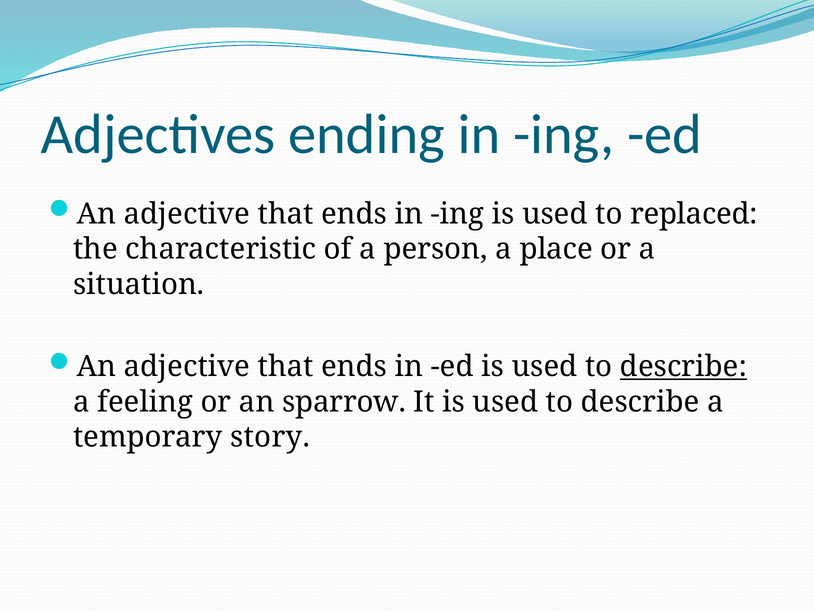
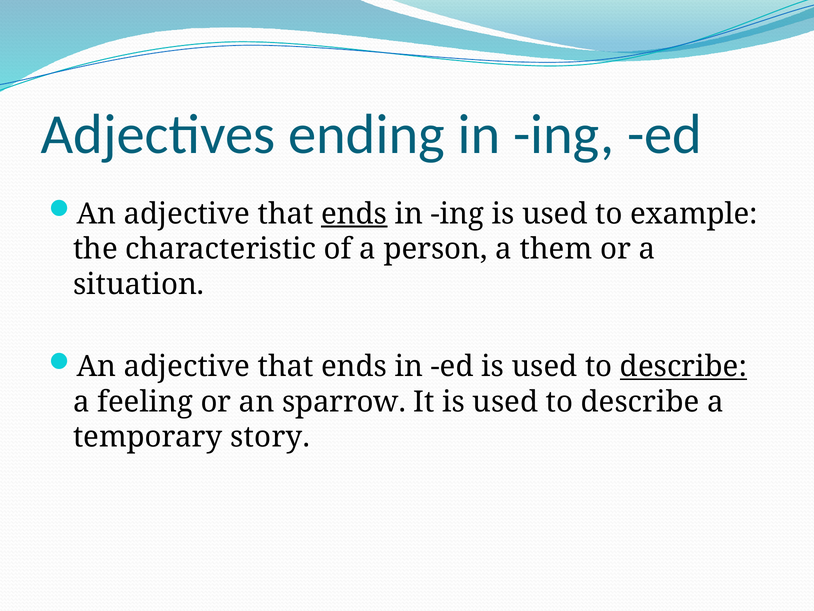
ends at (354, 214) underline: none -> present
replaced: replaced -> example
place: place -> them
